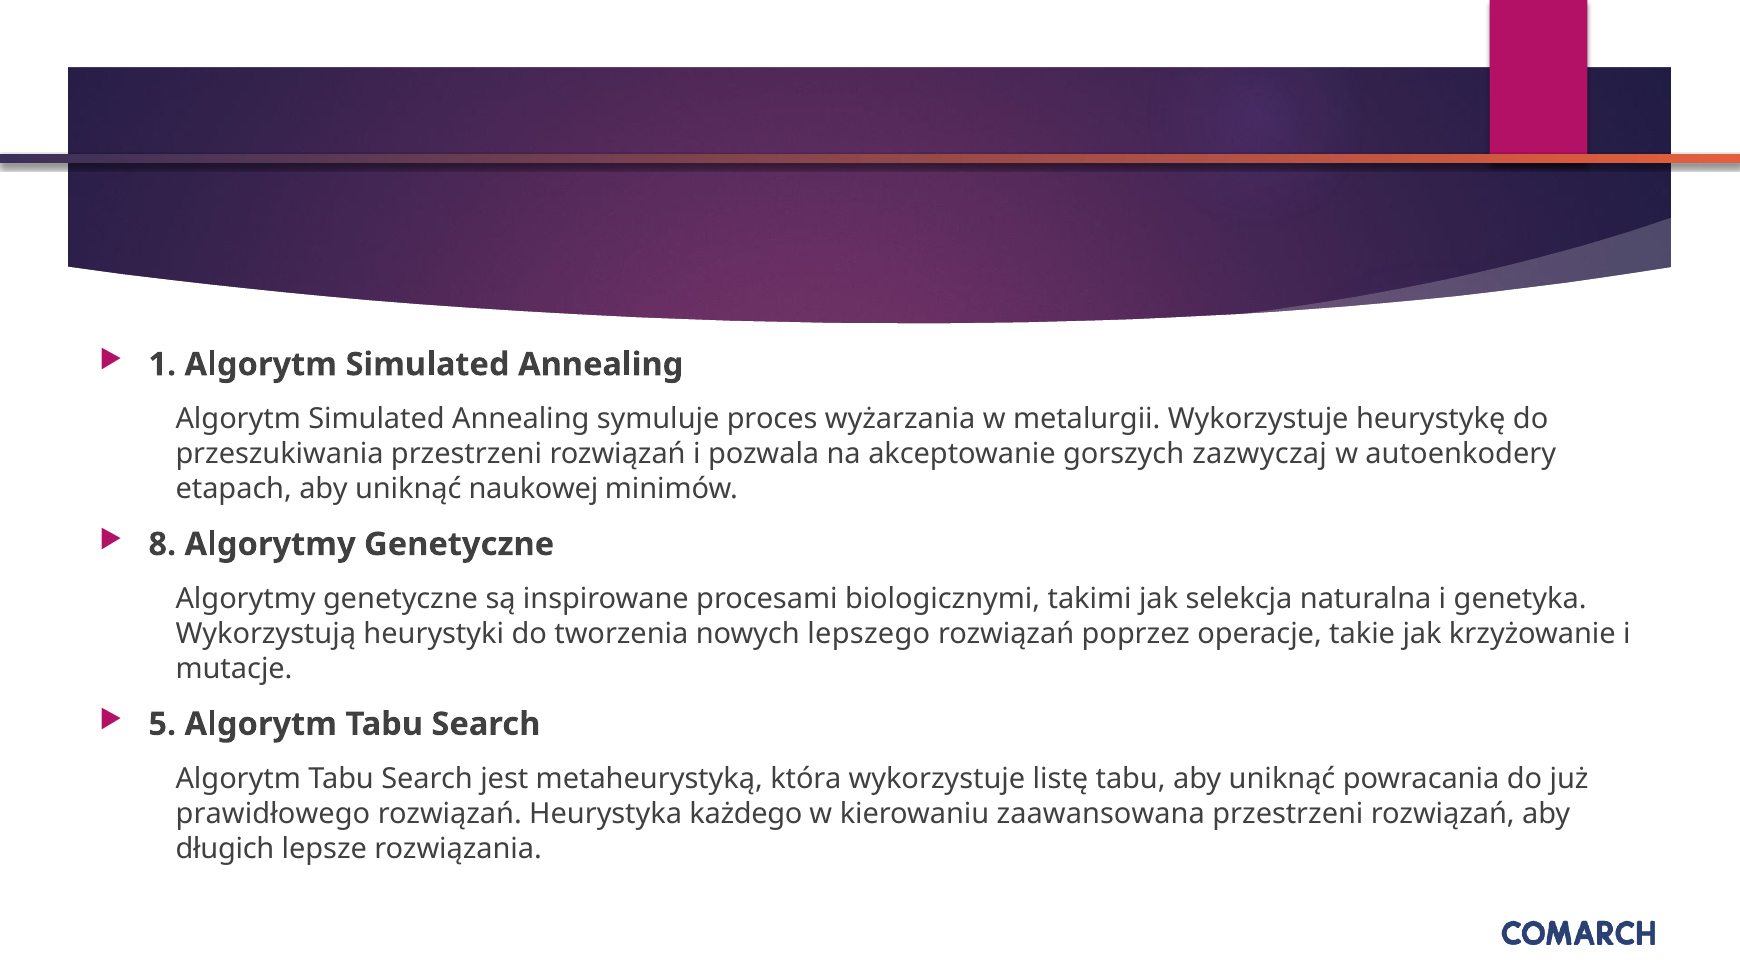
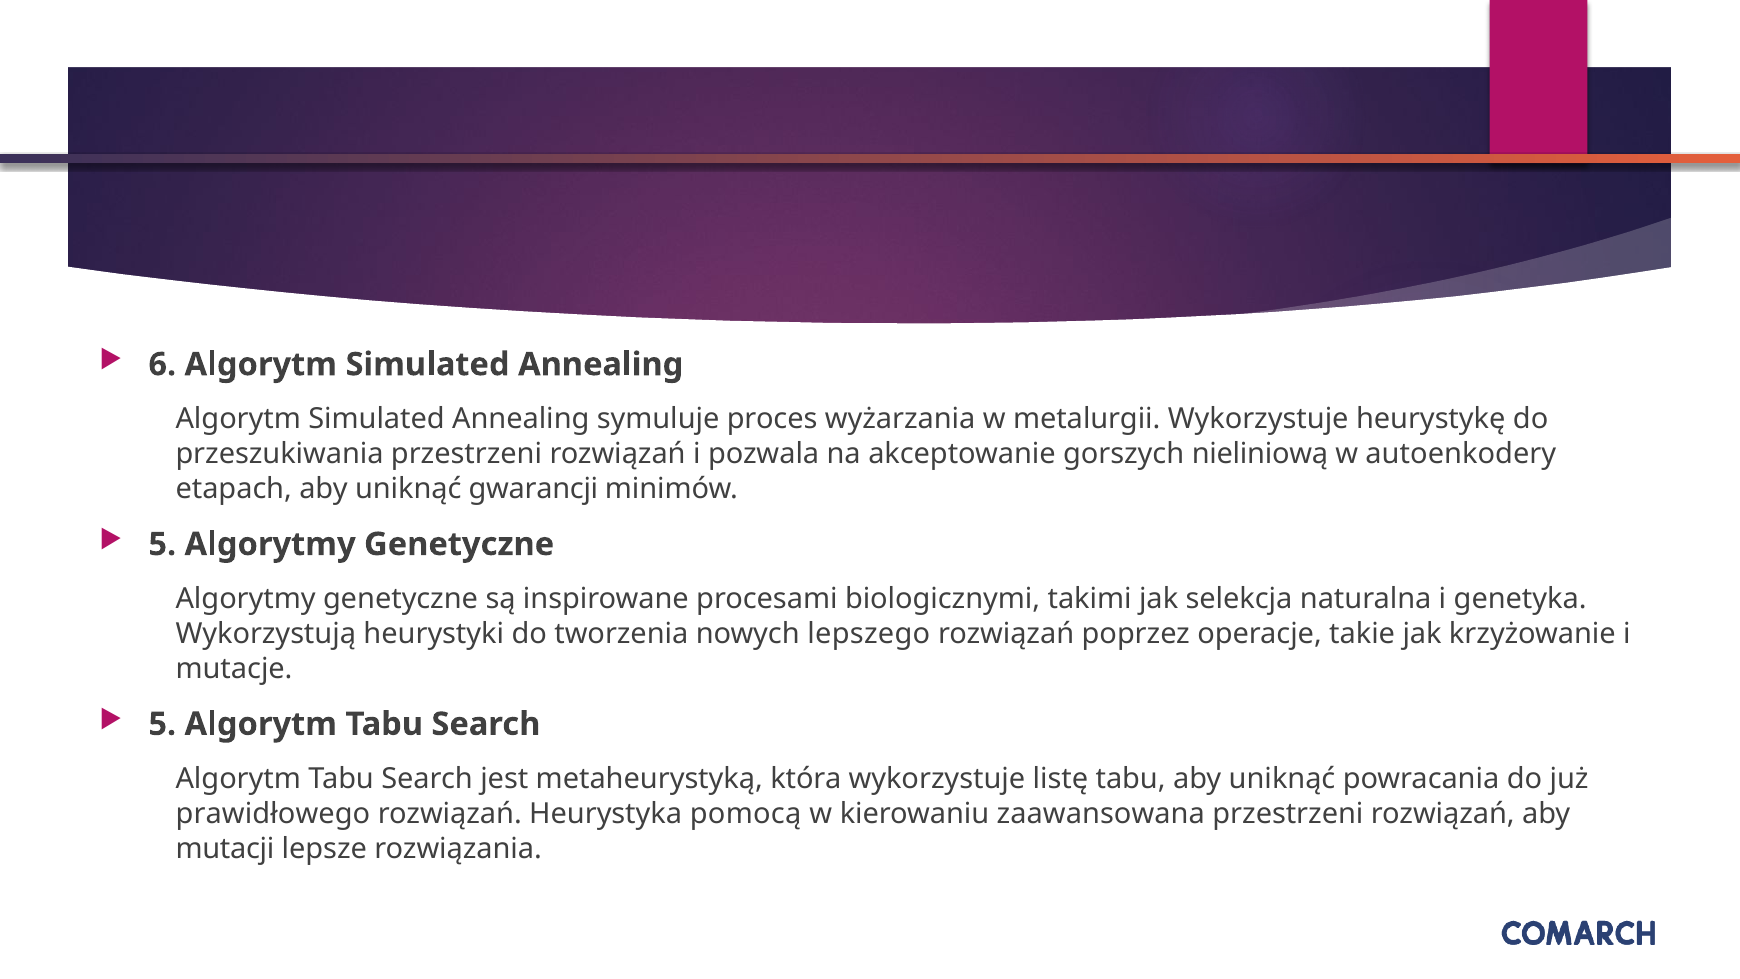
1: 1 -> 6
zazwyczaj: zazwyczaj -> nieliniową
naukowej: naukowej -> gwarancji
8 at (162, 544): 8 -> 5
każdego: każdego -> pomocą
długich: długich -> mutacji
